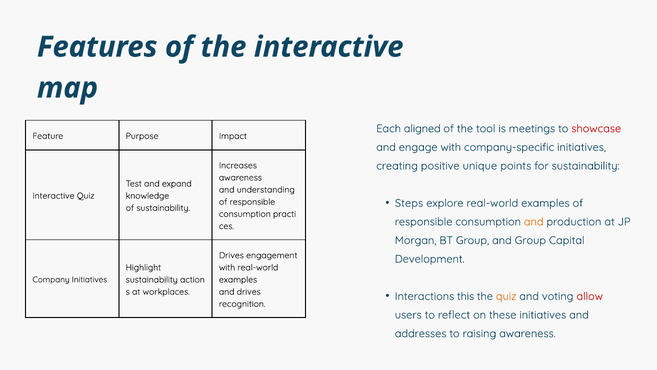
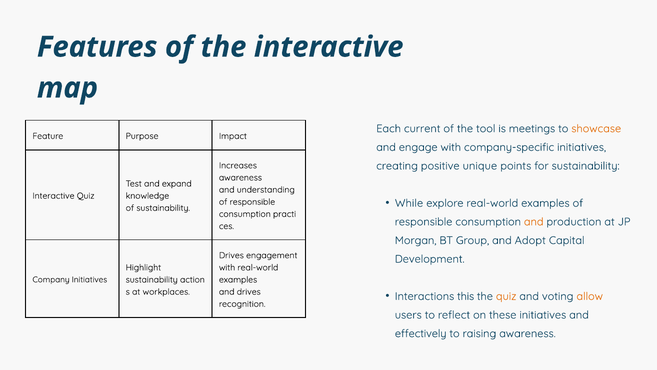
aligned: aligned -> current
showcase colour: red -> orange
Steps: Steps -> While
and Group: Group -> Adopt
allow colour: red -> orange
addresses: addresses -> effectively
